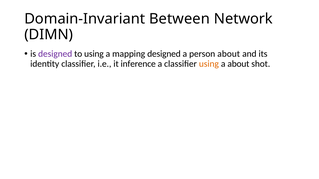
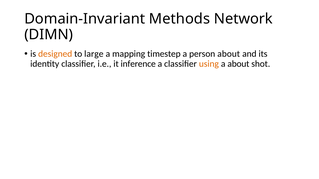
Between: Between -> Methods
designed at (55, 54) colour: purple -> orange
to using: using -> large
mapping designed: designed -> timestep
